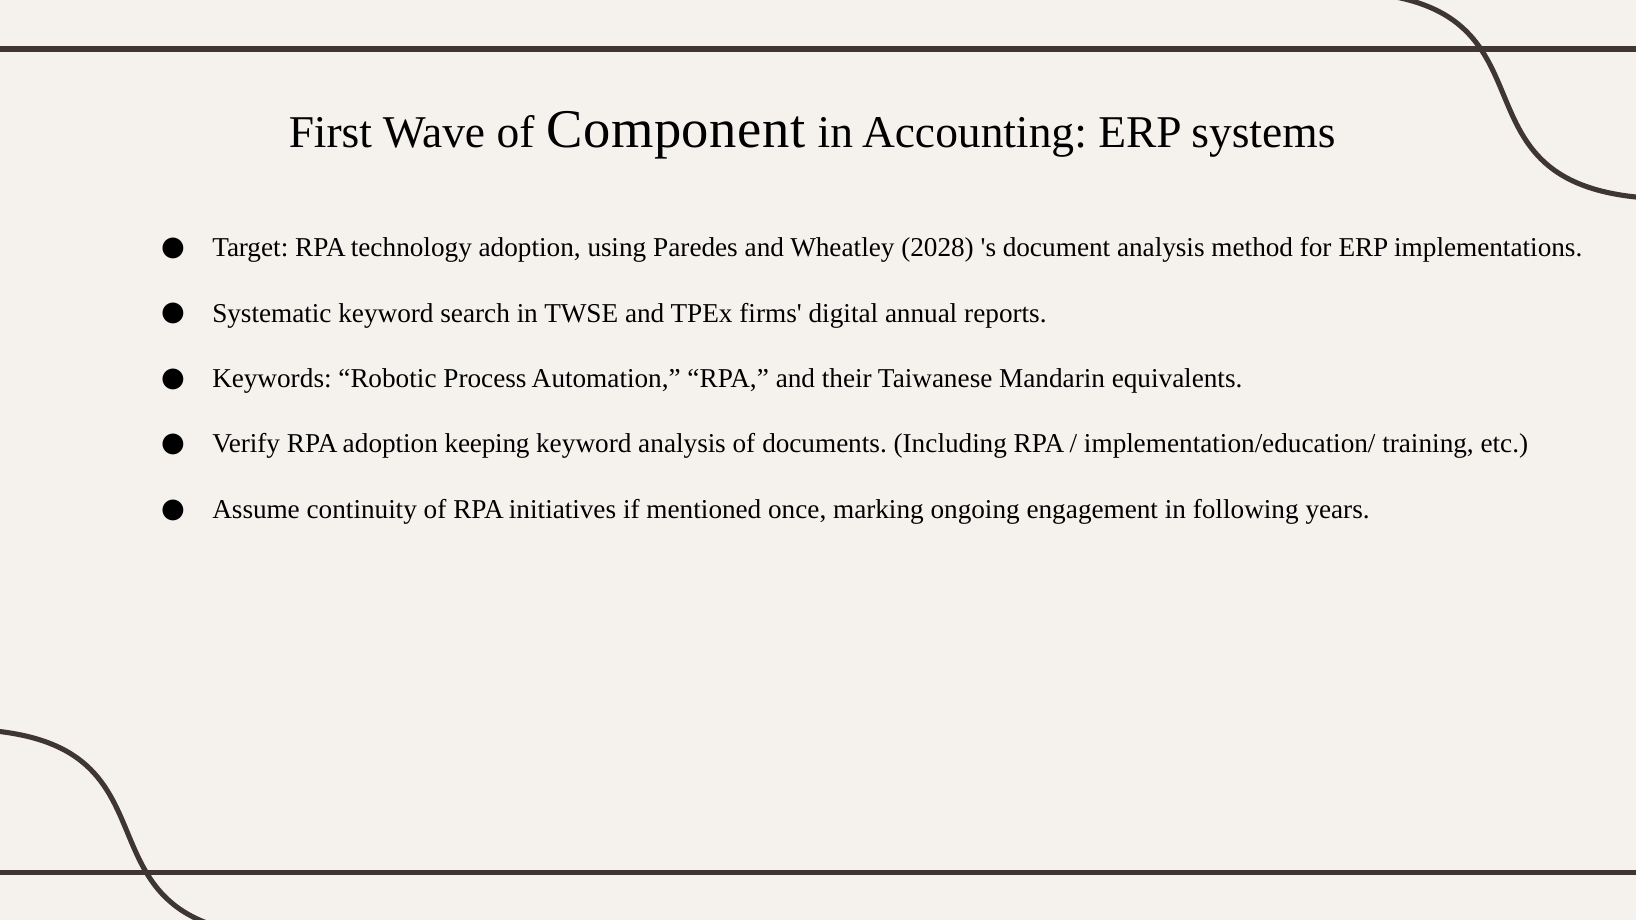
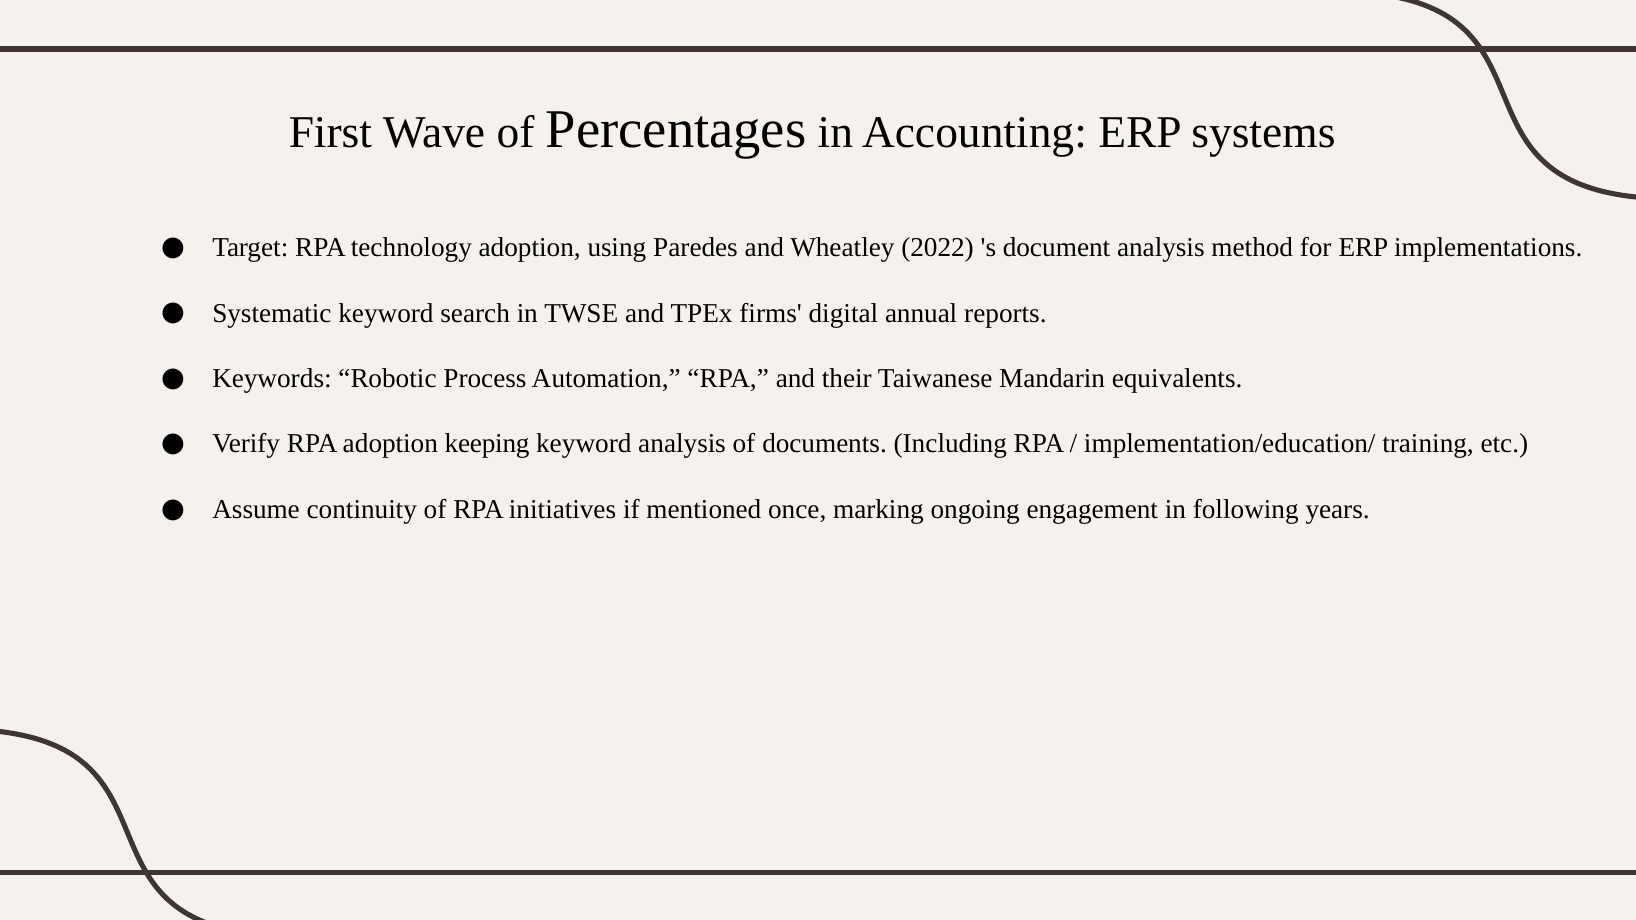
Component: Component -> Percentages
2028: 2028 -> 2022
